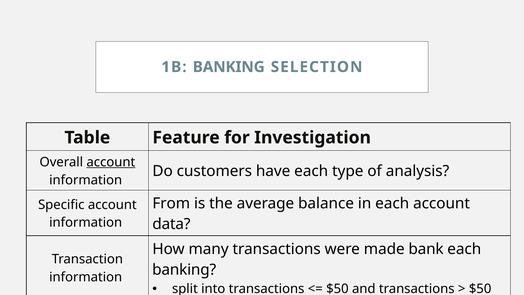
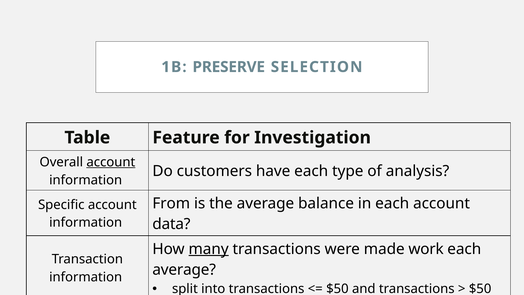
1B BANKING: BANKING -> PRESERVE
many underline: none -> present
bank: bank -> work
banking at (184, 270): banking -> average
